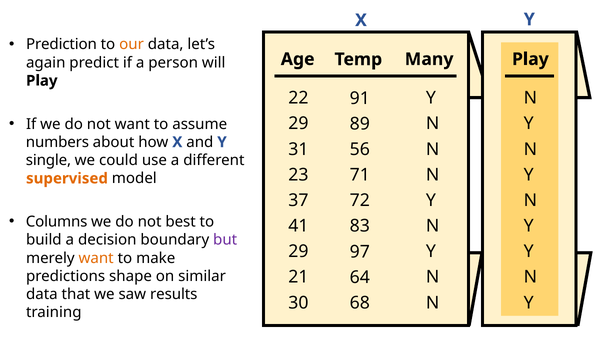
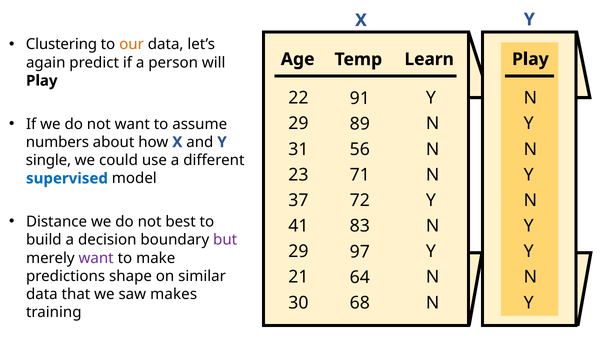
Prediction: Prediction -> Clustering
Many: Many -> Learn
supervised colour: orange -> blue
Columns: Columns -> Distance
want at (96, 258) colour: orange -> purple
results: results -> makes
